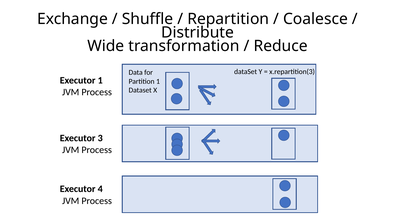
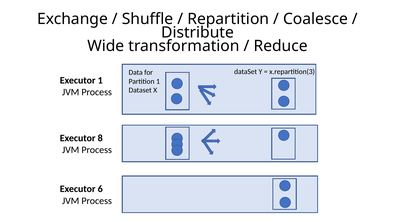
3: 3 -> 8
4: 4 -> 6
